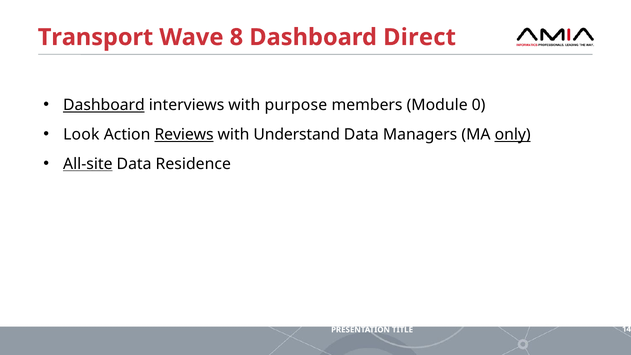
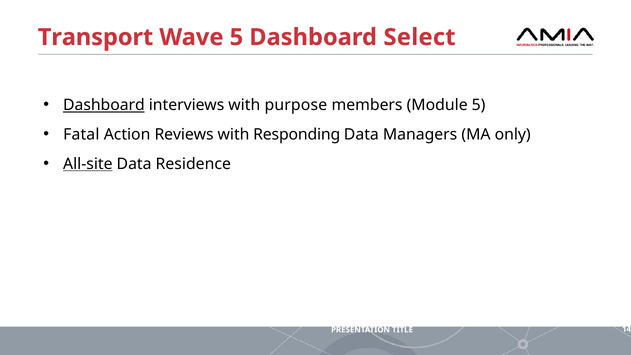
Wave 8: 8 -> 5
Direct: Direct -> Select
Module 0: 0 -> 5
Look: Look -> Fatal
Reviews underline: present -> none
Understand: Understand -> Responding
only underline: present -> none
